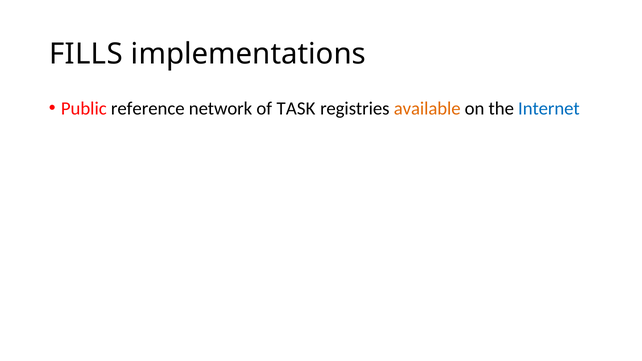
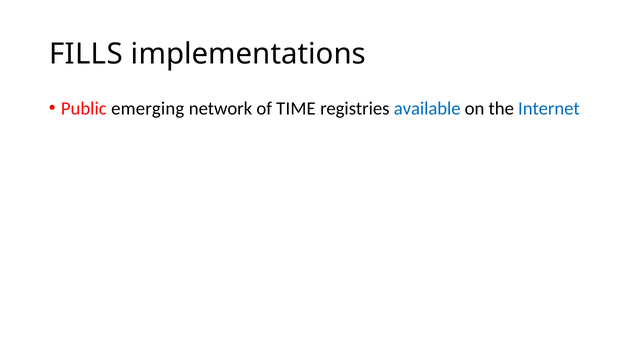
reference: reference -> emerging
TASK: TASK -> TIME
available colour: orange -> blue
